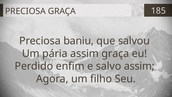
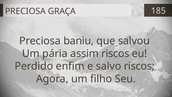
assim graça: graça -> riscos
salvo assim: assim -> riscos
